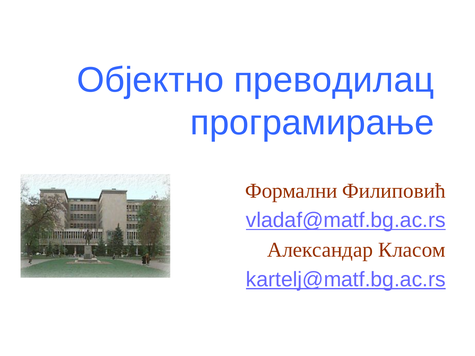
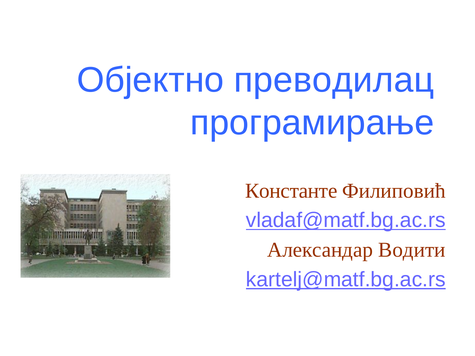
Формални: Формални -> Константе
Класом: Класом -> Водити
